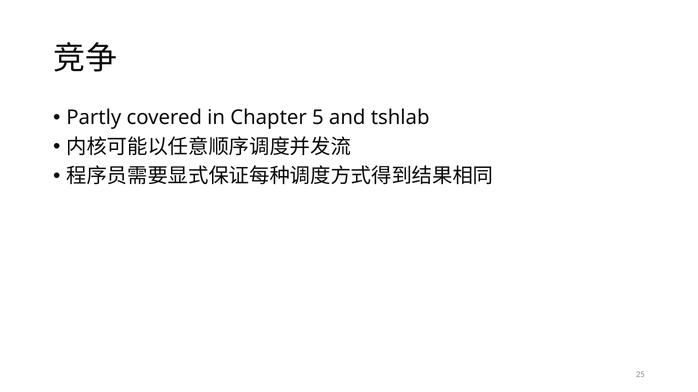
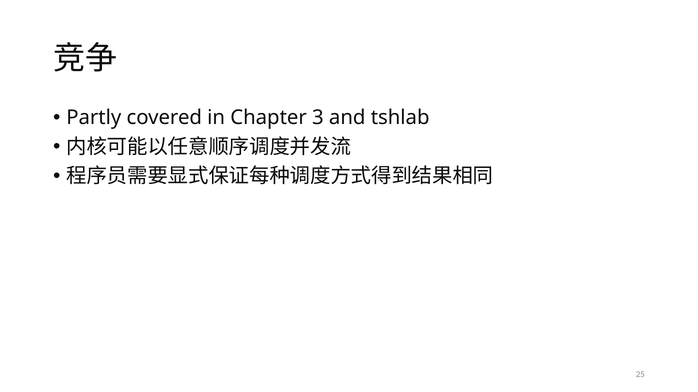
5: 5 -> 3
